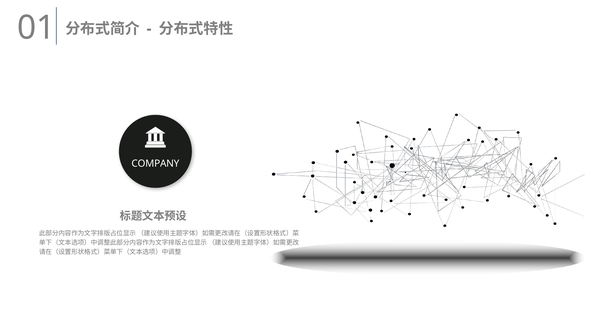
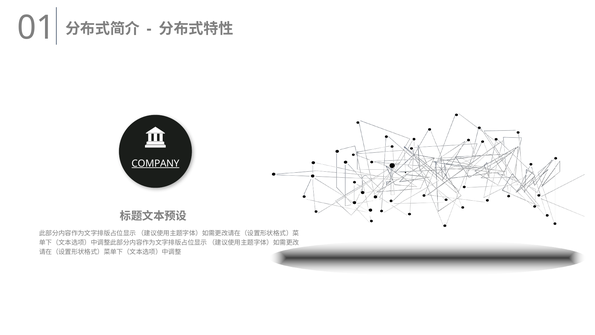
COMPANY underline: none -> present
